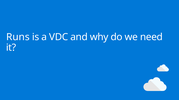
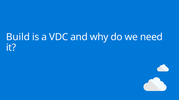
Runs: Runs -> Build
